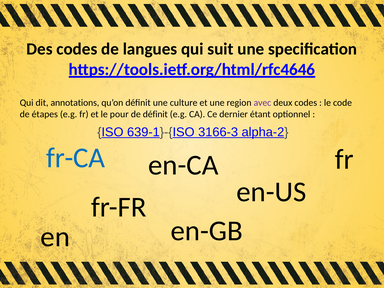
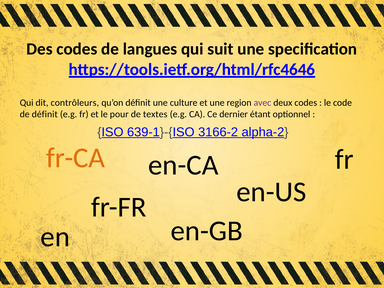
annotations: annotations -> contrôleurs
de étapes: étapes -> définit
de définit: définit -> textes
3166-3: 3166-3 -> 3166-2
fr-CA colour: blue -> orange
